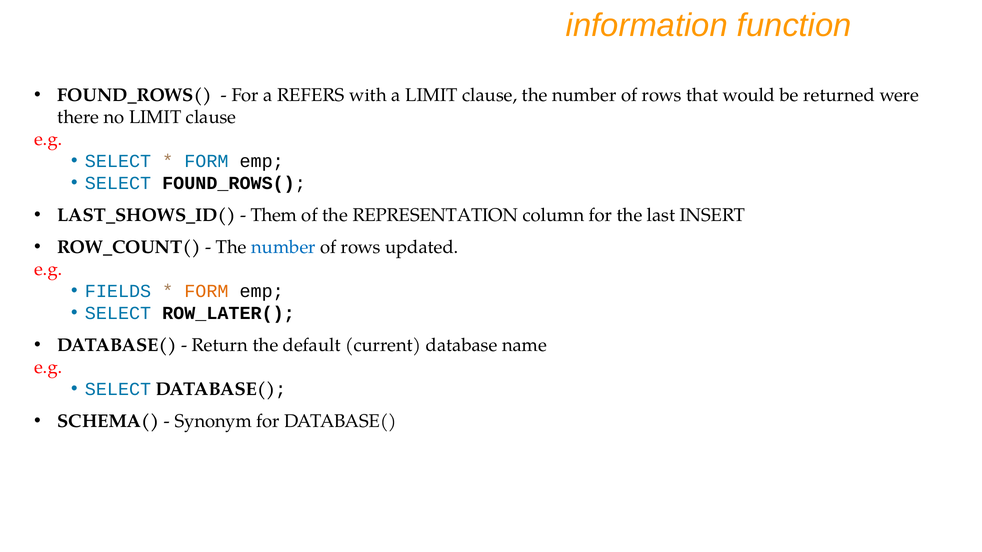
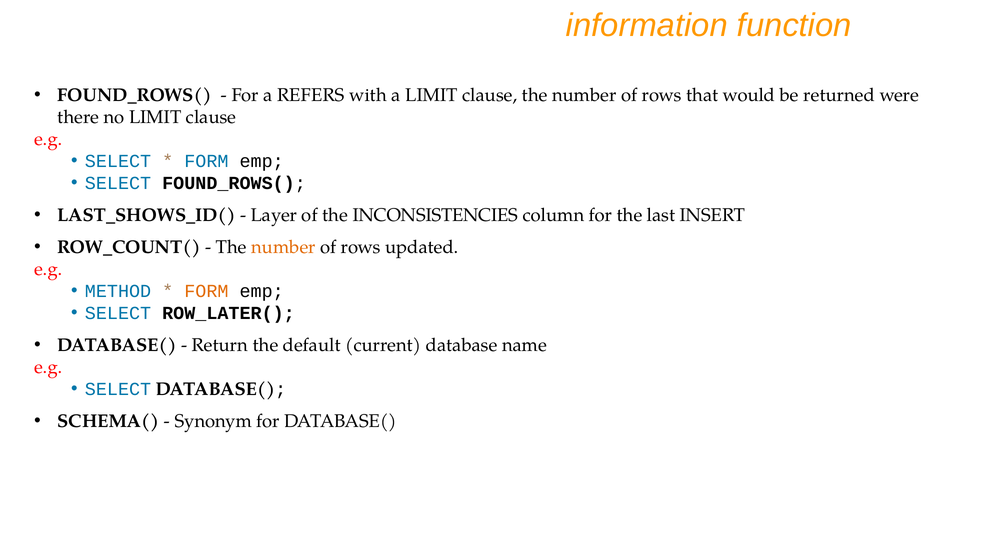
Them: Them -> Layer
REPRESENTATION: REPRESENTATION -> INCONSISTENCIES
number at (283, 247) colour: blue -> orange
FIELDS: FIELDS -> METHOD
